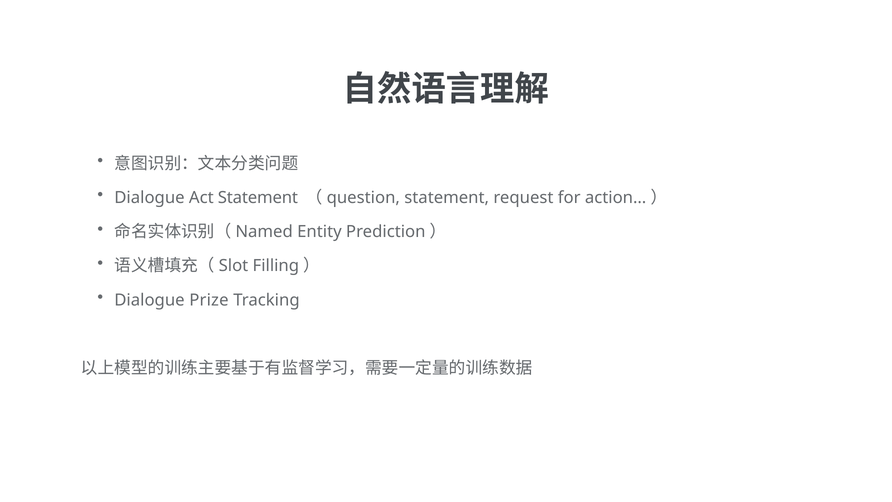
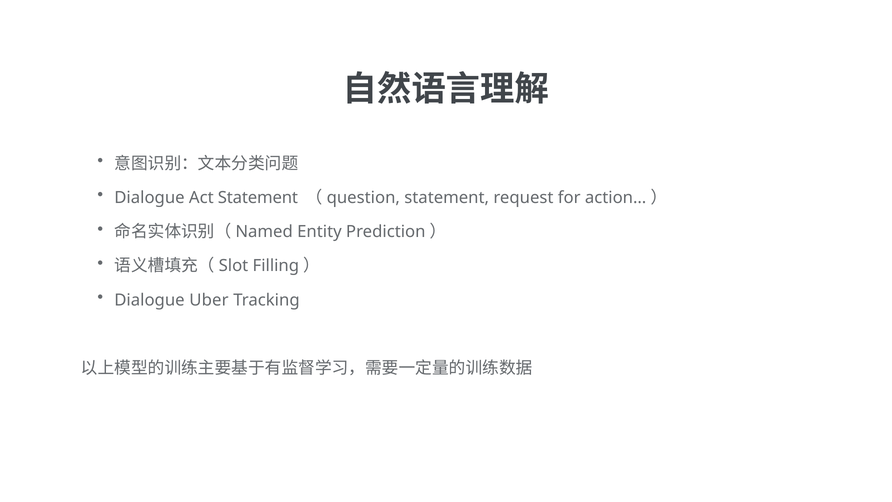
Prize: Prize -> Uber
